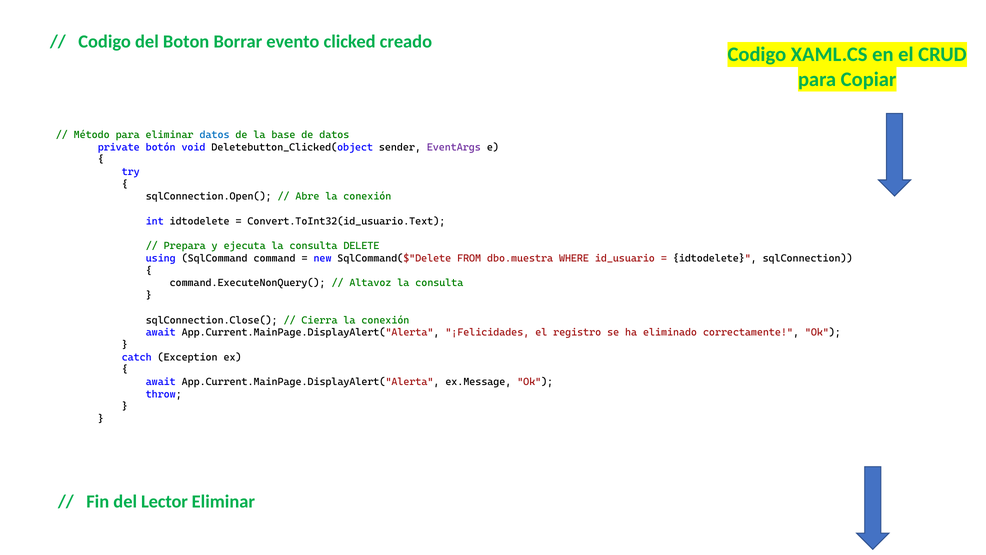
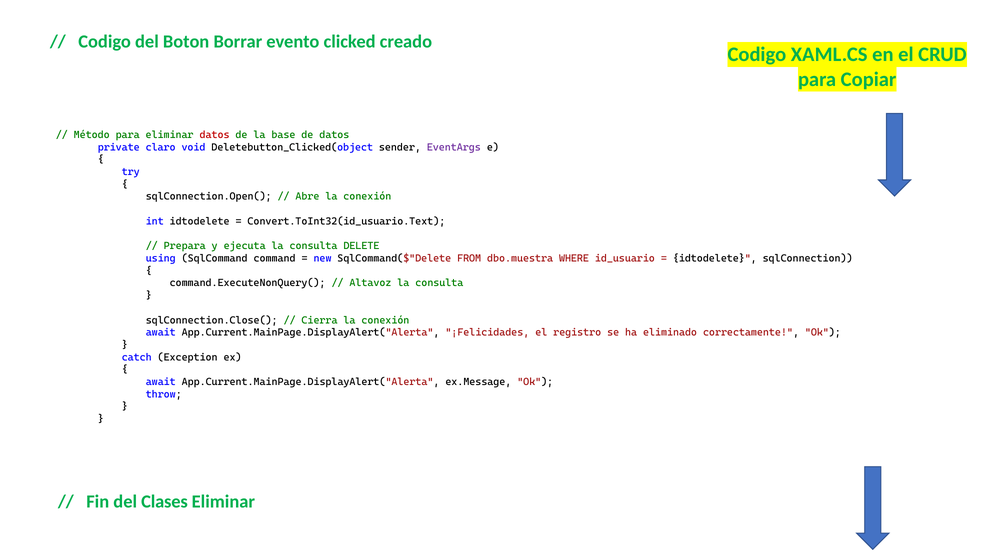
datos at (215, 135) colour: blue -> red
botón: botón -> claro
Lector: Lector -> Clases
